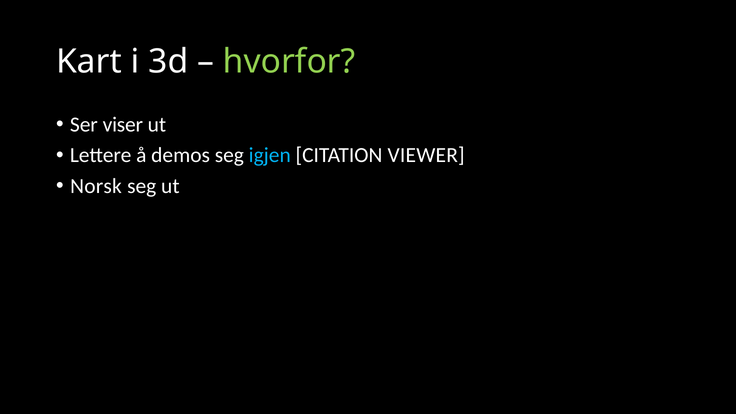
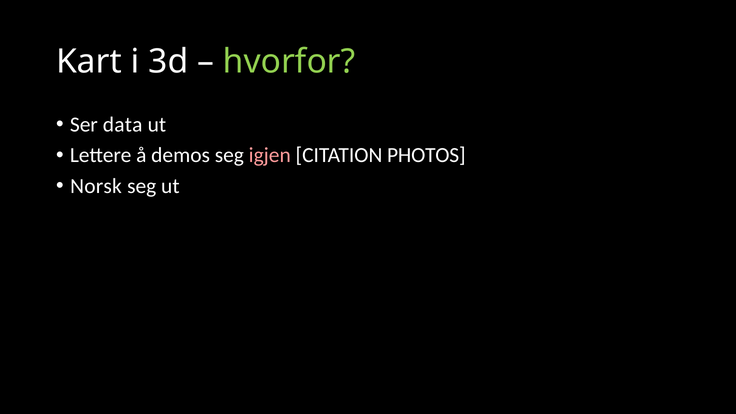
viser: viser -> data
igjen colour: light blue -> pink
VIEWER: VIEWER -> PHOTOS
